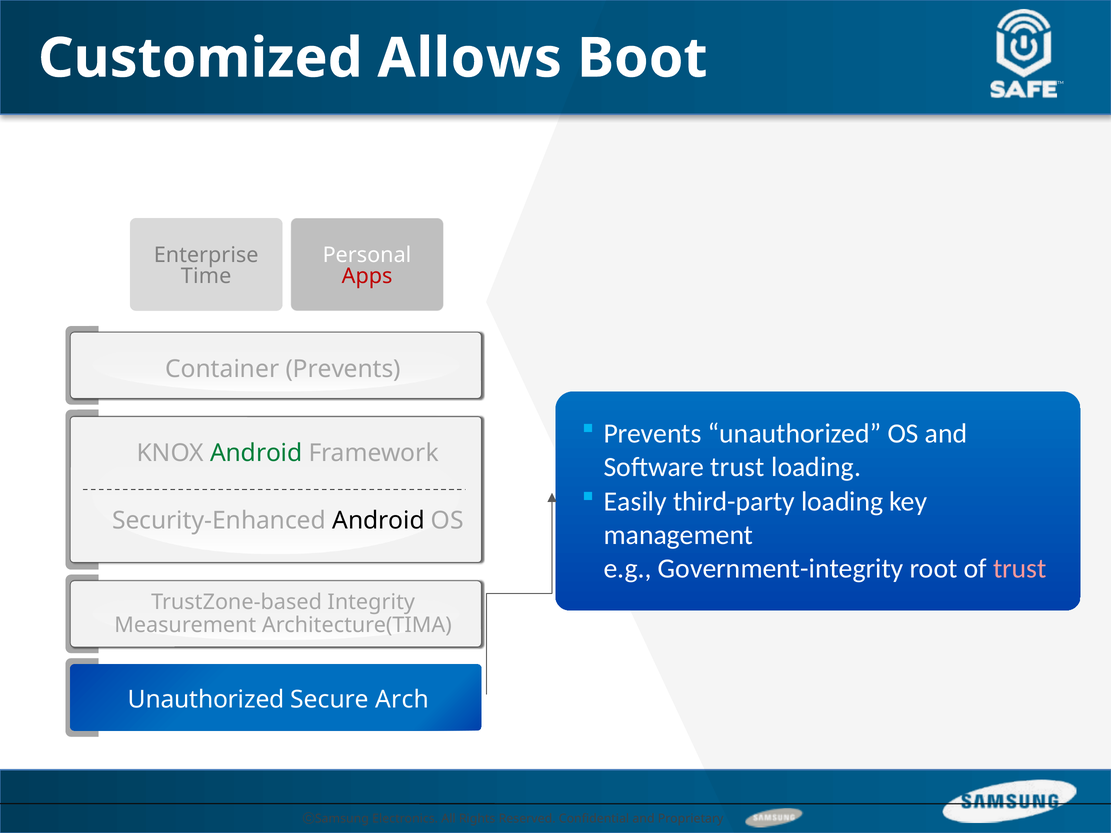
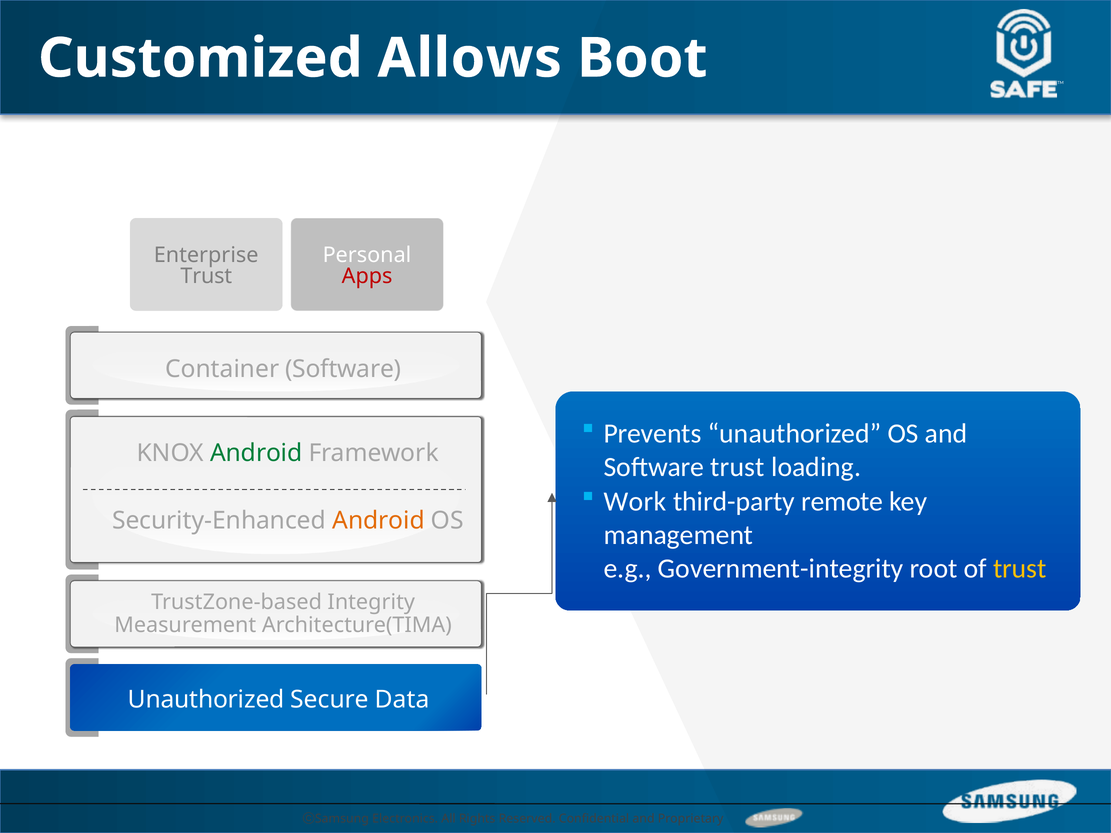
Time at (206, 276): Time -> Trust
Container Prevents: Prevents -> Software
Easily: Easily -> Work
third-party loading: loading -> remote
Android at (379, 521) colour: black -> orange
trust at (1020, 569) colour: pink -> yellow
Arch: Arch -> Data
